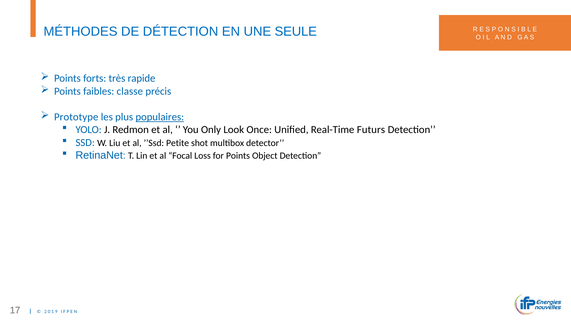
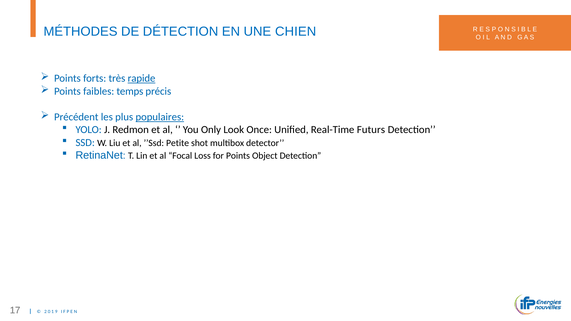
SEULE: SEULE -> CHIEN
rapide underline: none -> present
classe: classe -> temps
Prototype: Prototype -> Précédent
